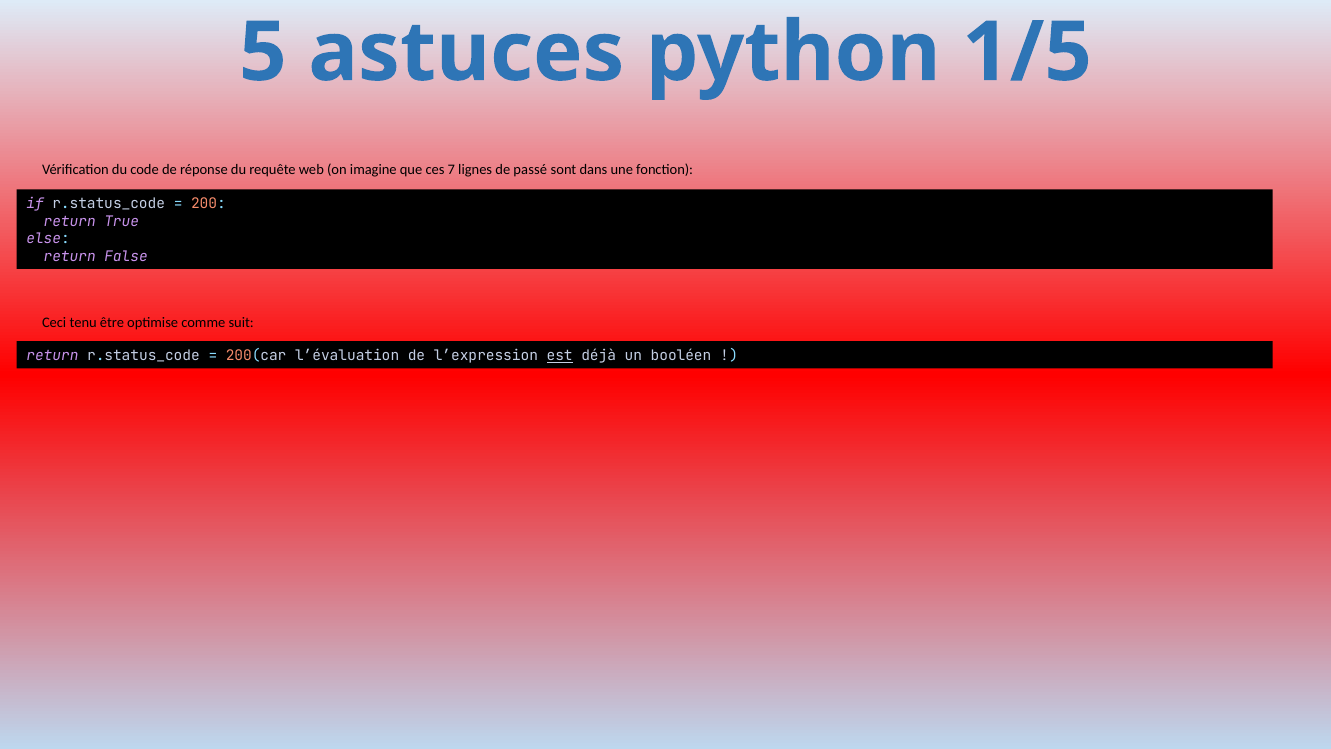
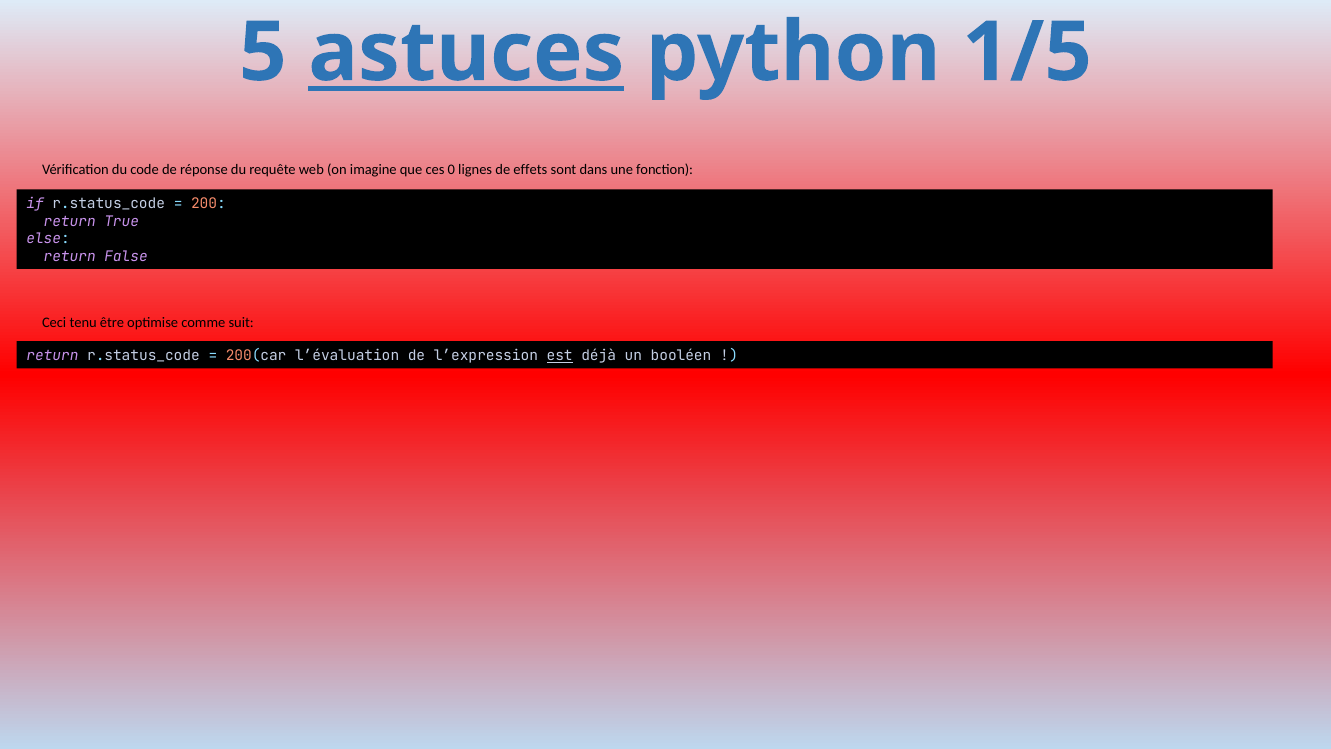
astuces underline: none -> present
7: 7 -> 0
passé: passé -> effets
